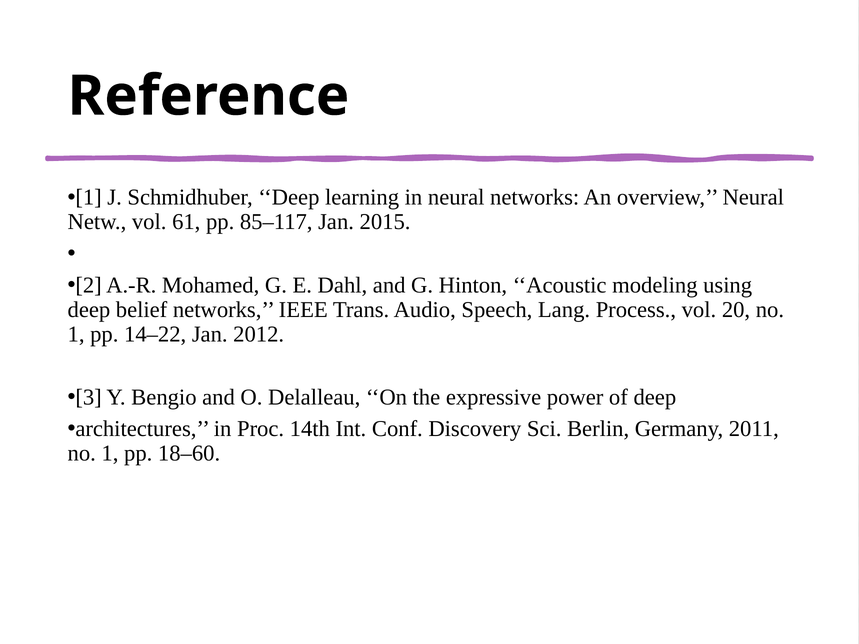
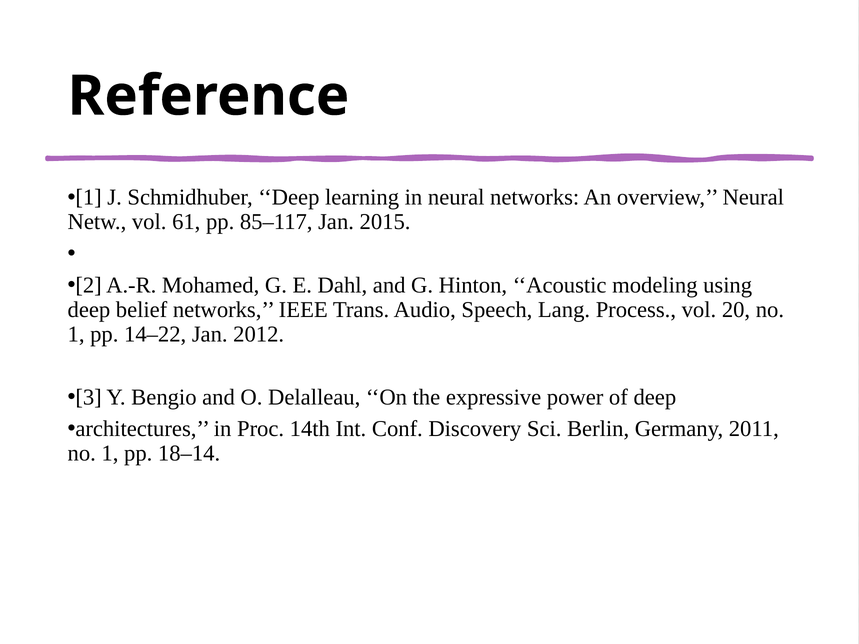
18–60: 18–60 -> 18–14
